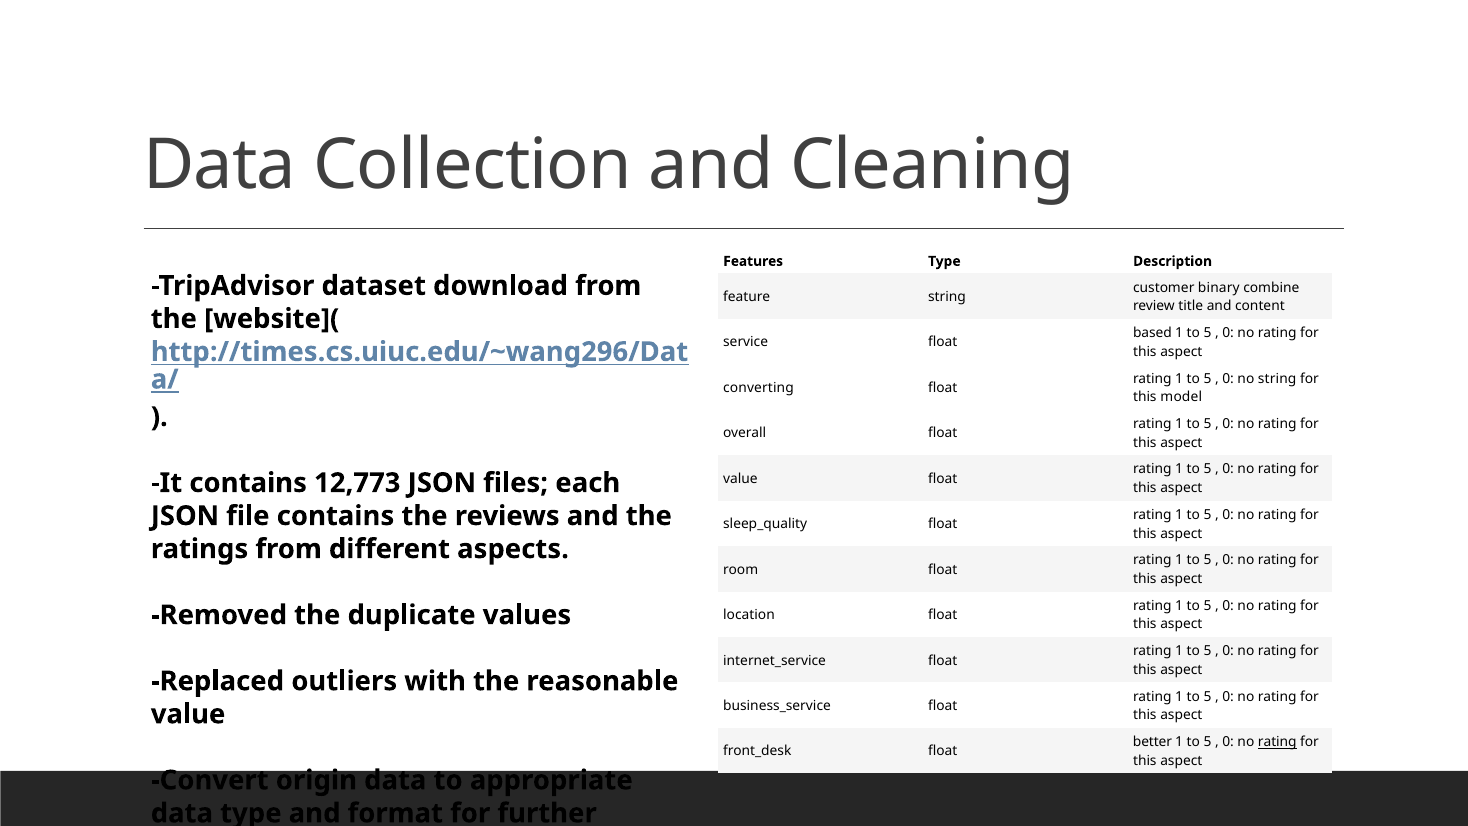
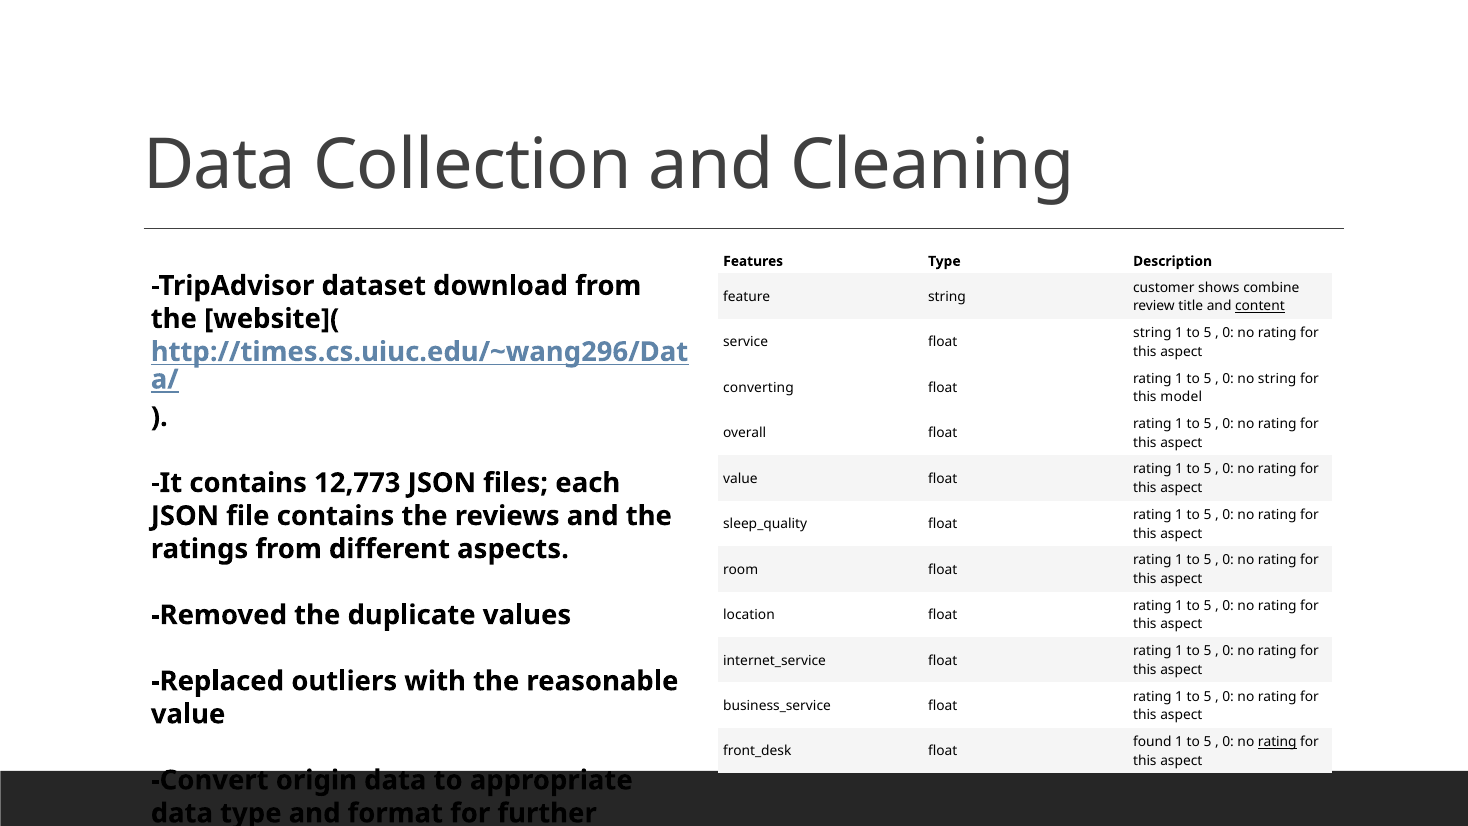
binary: binary -> shows
content underline: none -> present
based at (1152, 333): based -> string
better: better -> found
